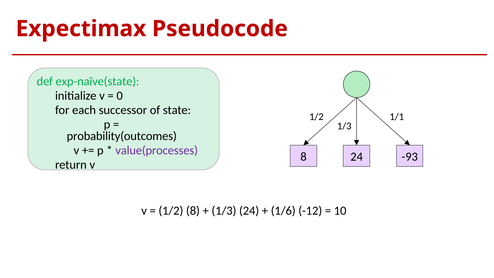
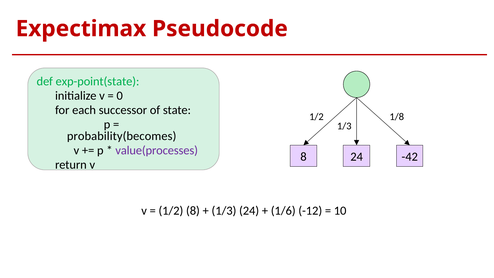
exp-naïve(state: exp-naïve(state -> exp-point(state
1/1: 1/1 -> 1/8
probability(outcomes: probability(outcomes -> probability(becomes
-93: -93 -> -42
